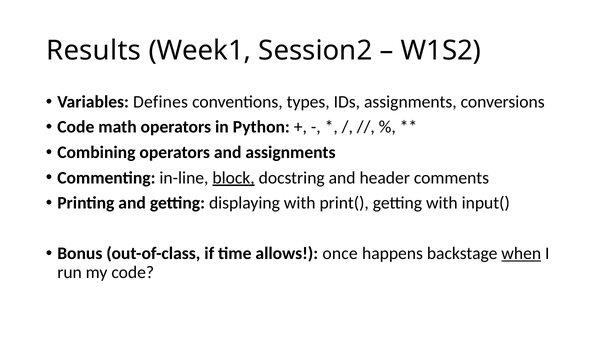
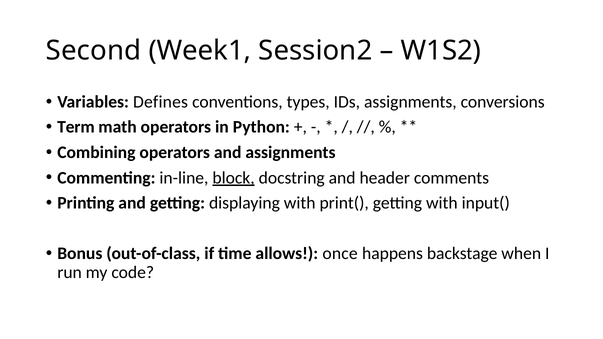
Results: Results -> Second
Code at (76, 127): Code -> Term
when underline: present -> none
